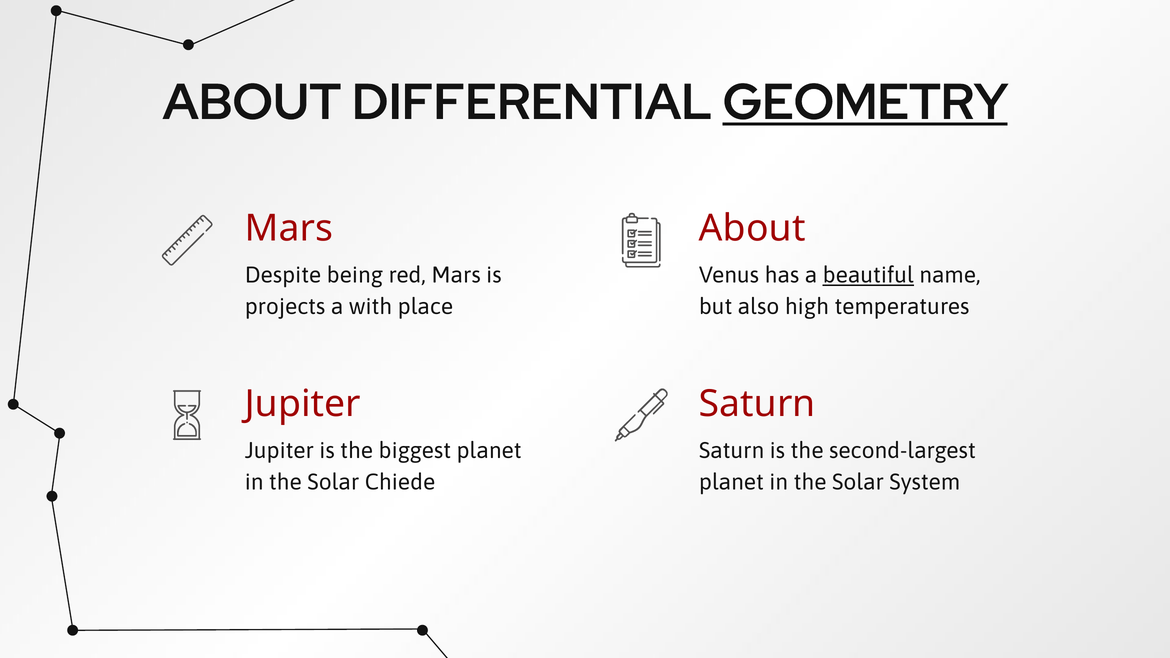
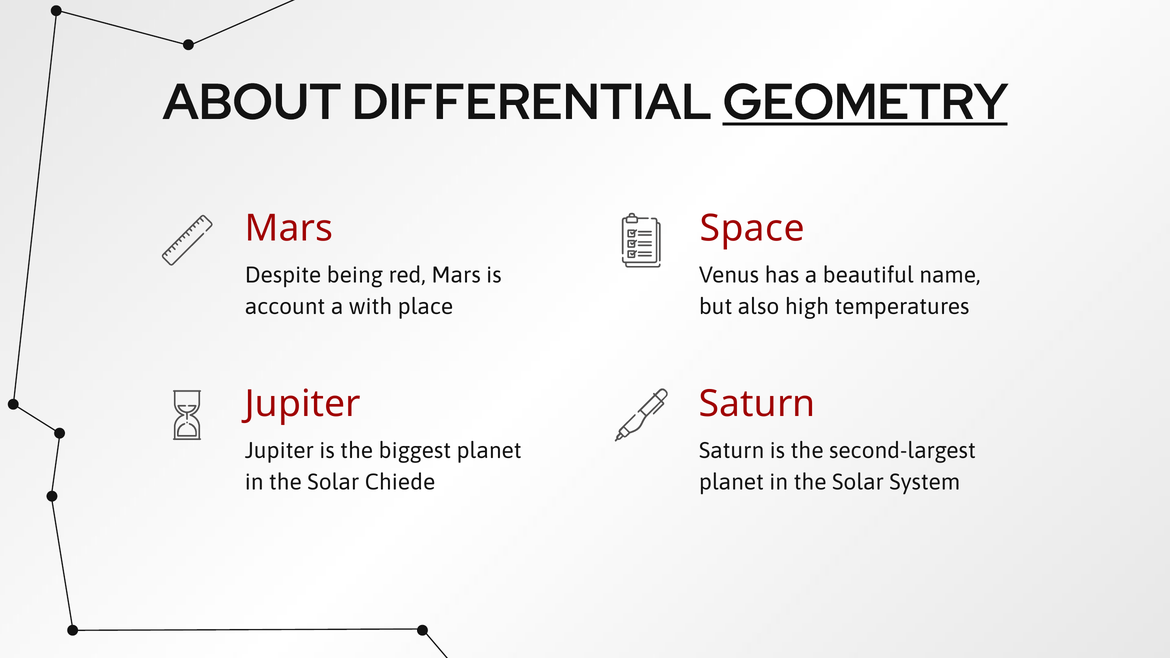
About at (752, 228): About -> Space
beautiful underline: present -> none
projects: projects -> account
